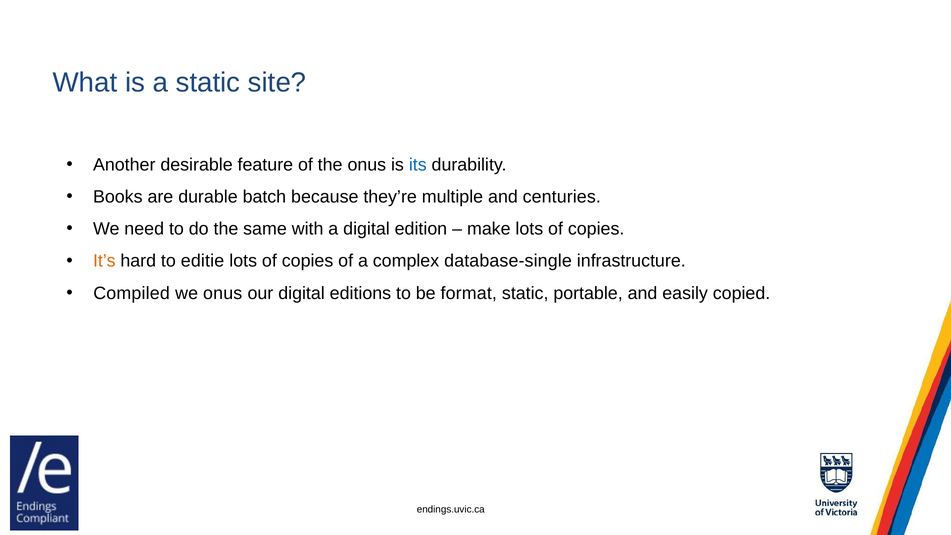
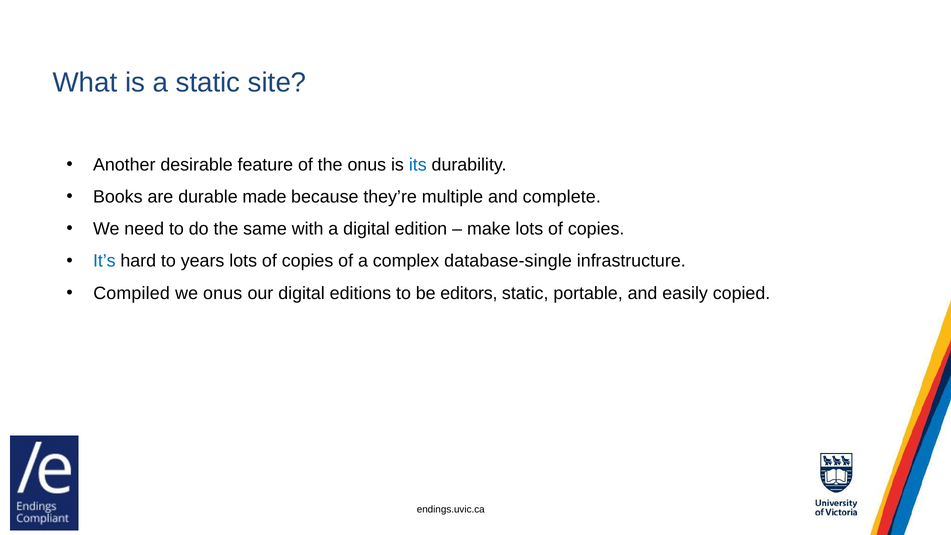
batch: batch -> made
centuries: centuries -> complete
It’s colour: orange -> blue
editie: editie -> years
format: format -> editors
